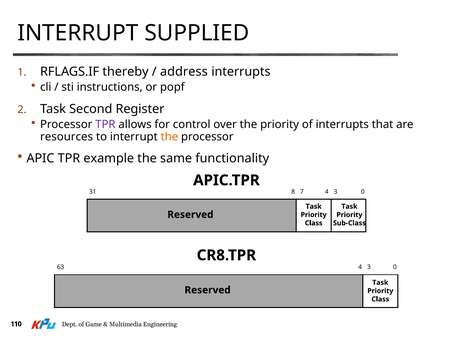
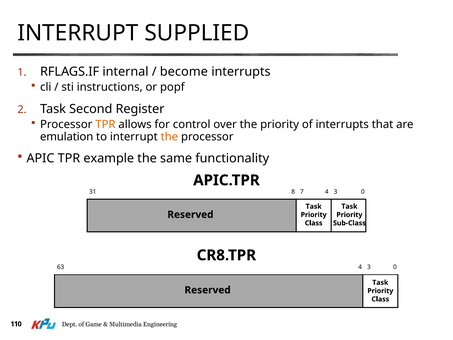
thereby: thereby -> internal
address: address -> become
TPR at (105, 124) colour: purple -> orange
resources: resources -> emulation
